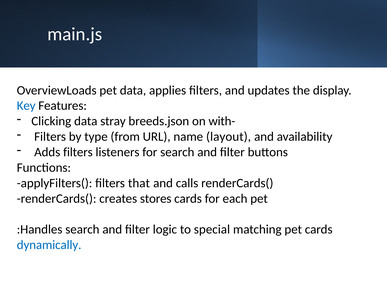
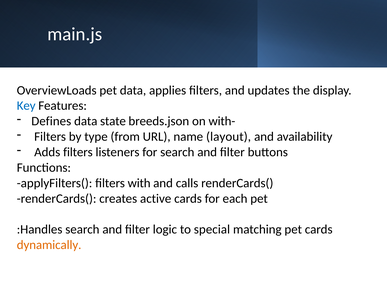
Clicking: Clicking -> Defines
stray: stray -> state
that: that -> with
stores: stores -> active
dynamically colour: blue -> orange
